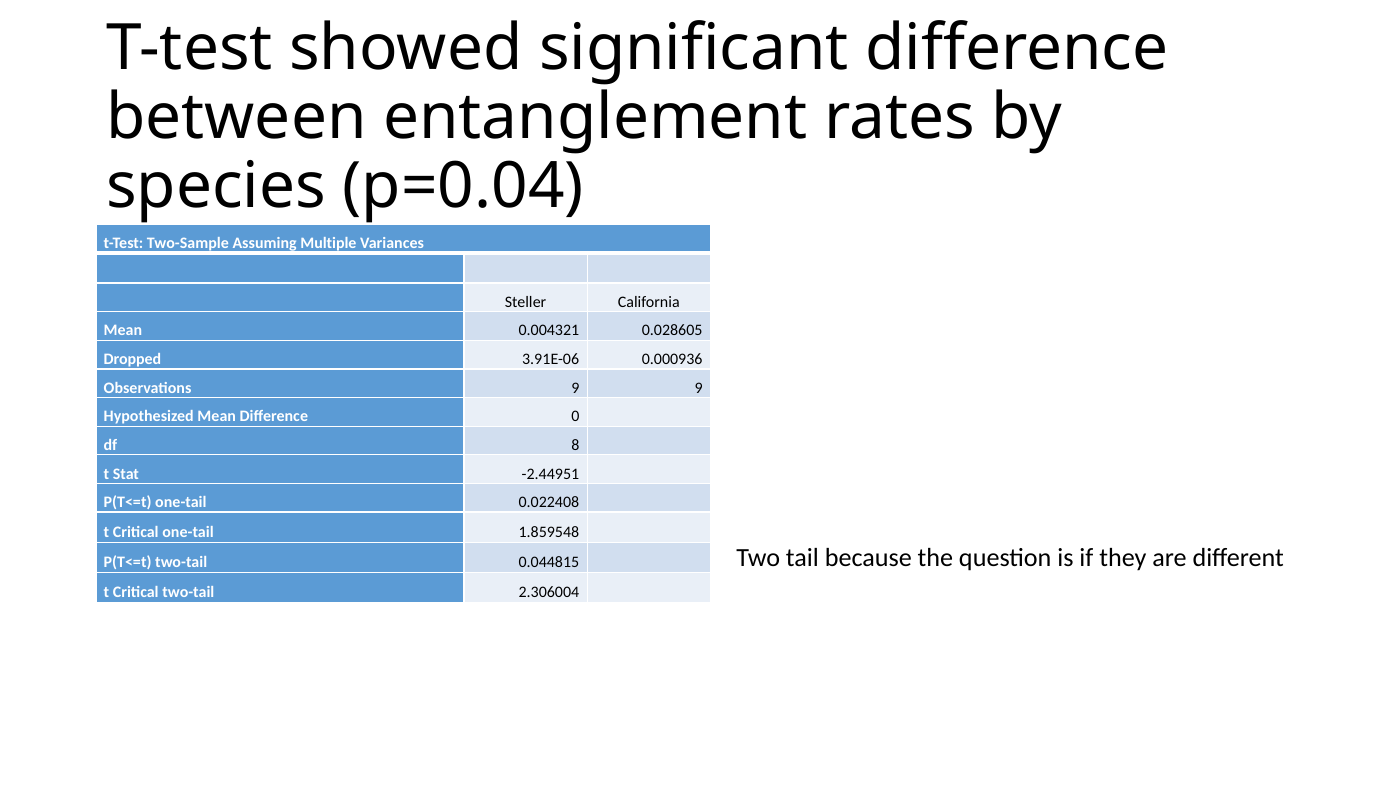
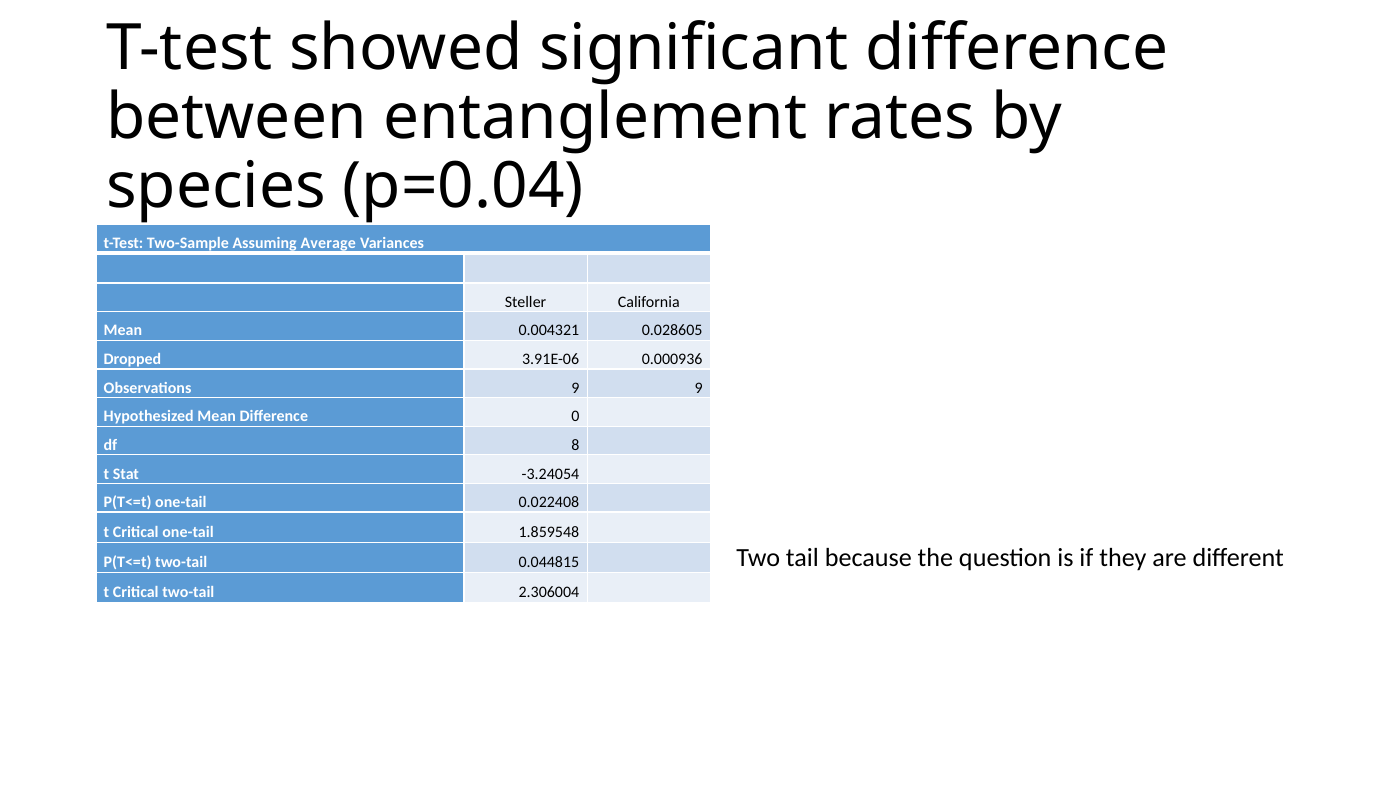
Multiple: Multiple -> Average
-2.44951: -2.44951 -> -3.24054
